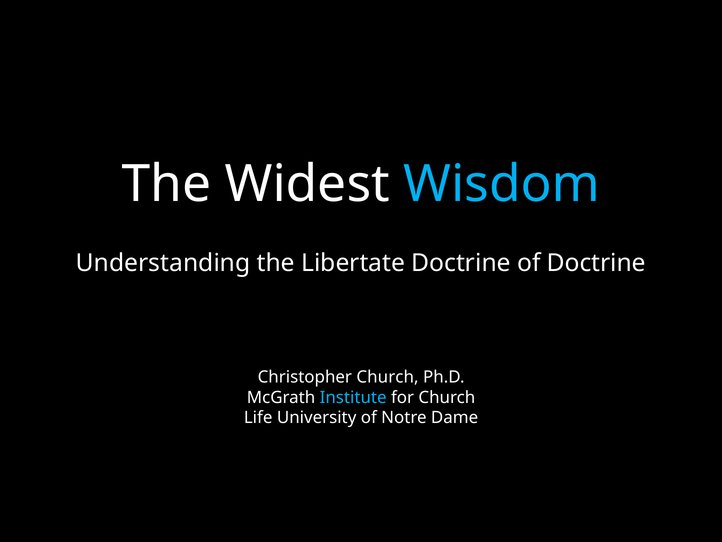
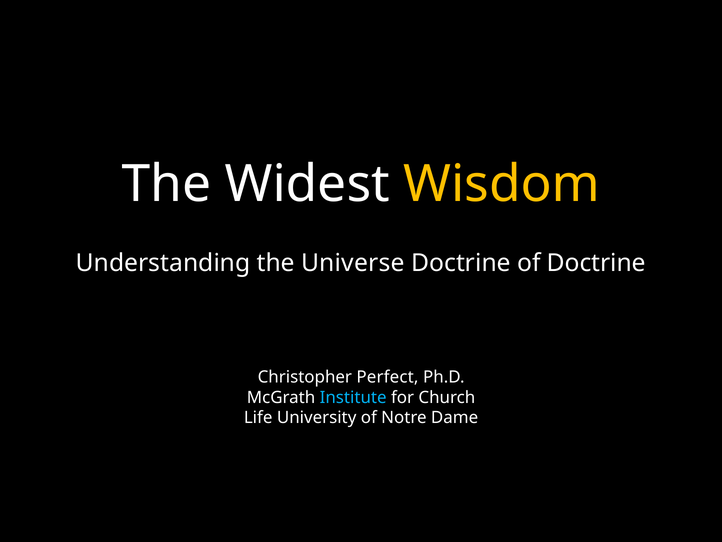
Wisdom colour: light blue -> yellow
Libertate: Libertate -> Universe
Christopher Church: Church -> Perfect
